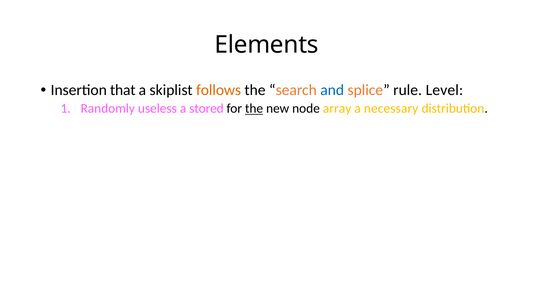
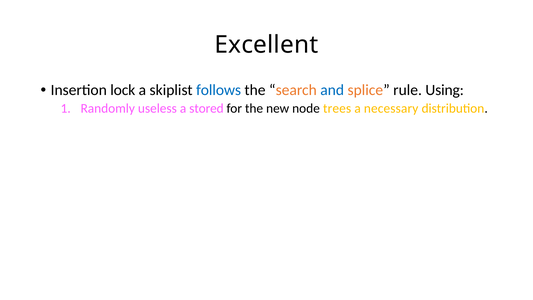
Elements: Elements -> Excellent
that: that -> lock
follows colour: orange -> blue
Level: Level -> Using
the at (254, 108) underline: present -> none
array: array -> trees
